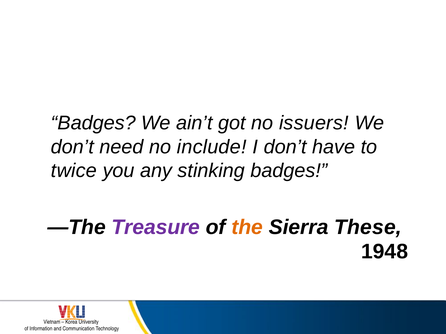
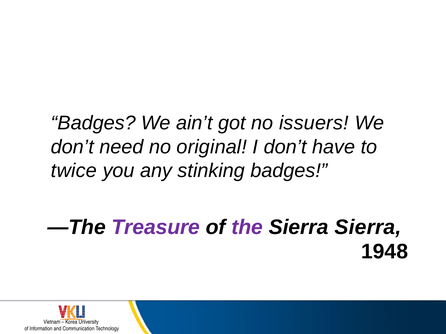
include: include -> original
the colour: orange -> purple
Sierra These: These -> Sierra
